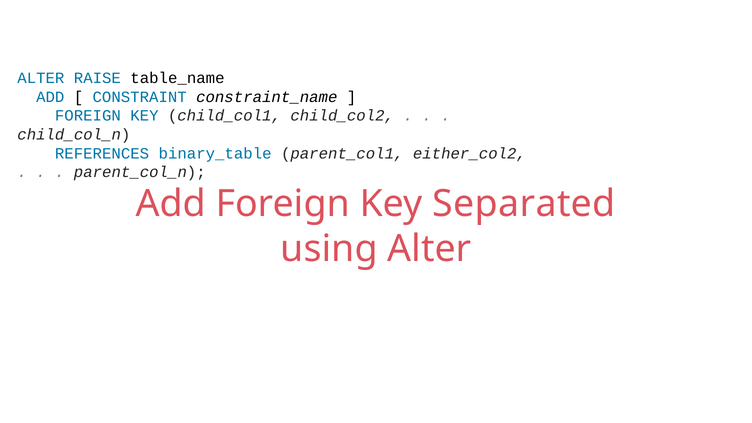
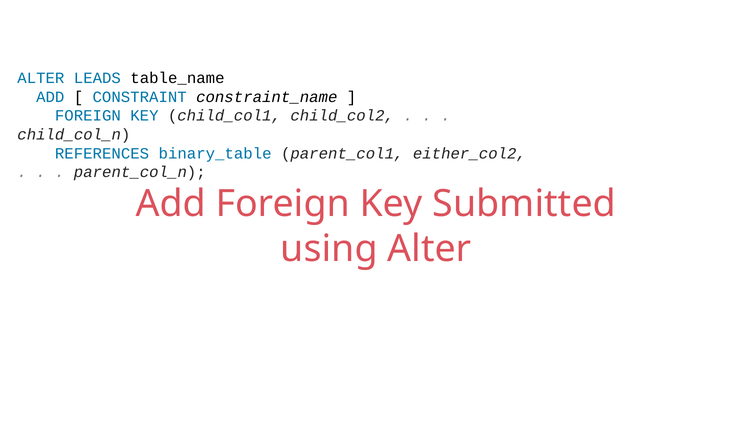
RAISE: RAISE -> LEADS
Separated: Separated -> Submitted
